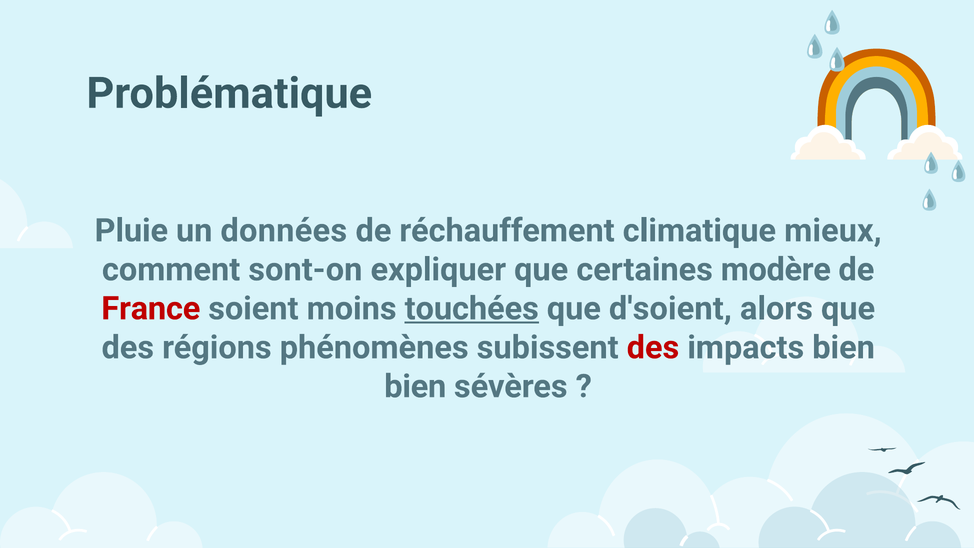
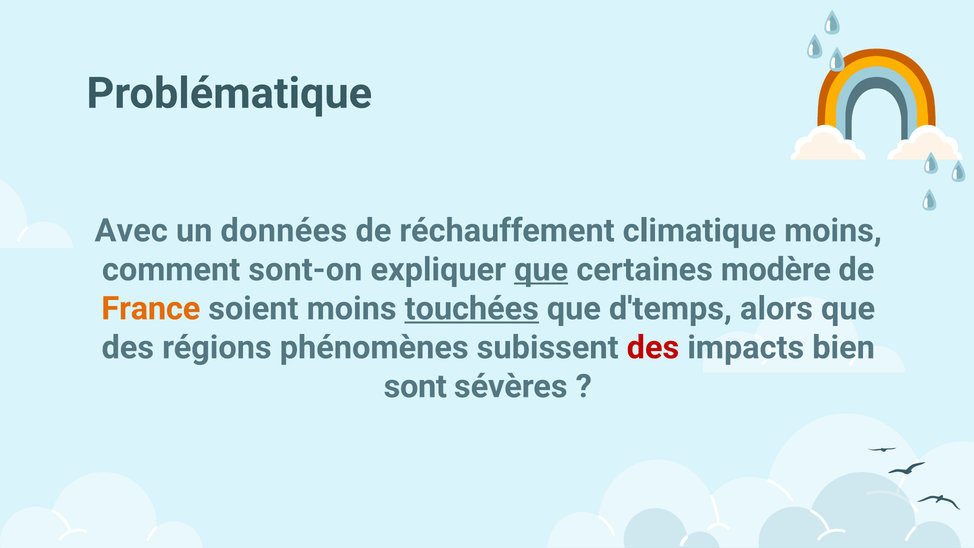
Pluie: Pluie -> Avec
climatique mieux: mieux -> moins
que at (541, 270) underline: none -> present
France colour: red -> orange
d'soient: d'soient -> d'temps
bien at (415, 386): bien -> sont
